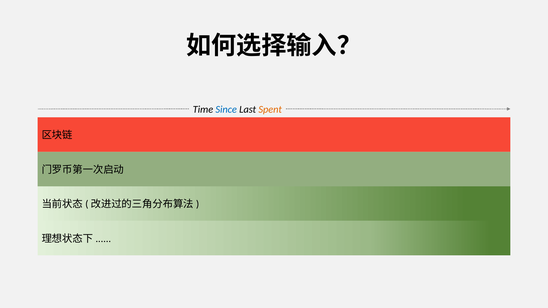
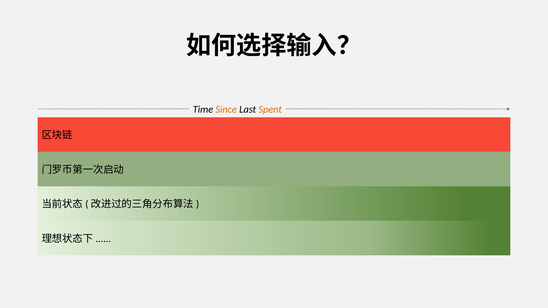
Since colour: blue -> orange
